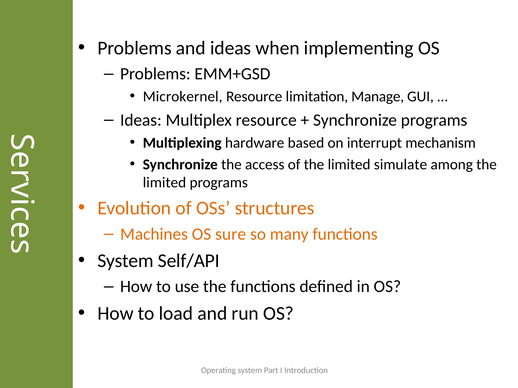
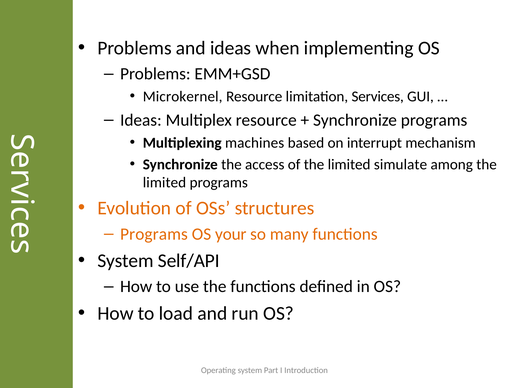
Manage: Manage -> Services
hardware: hardware -> machines
Machines at (154, 234): Machines -> Programs
sure: sure -> your
